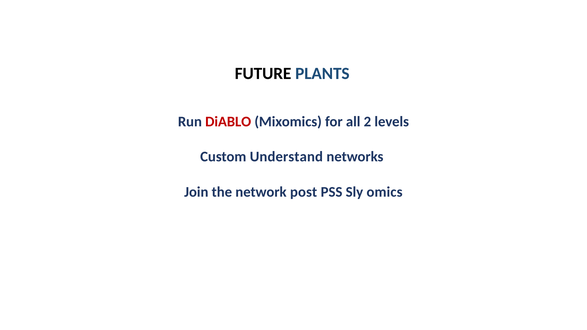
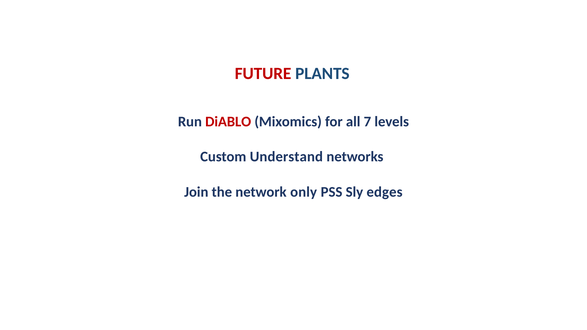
FUTURE colour: black -> red
2: 2 -> 7
post: post -> only
omics: omics -> edges
